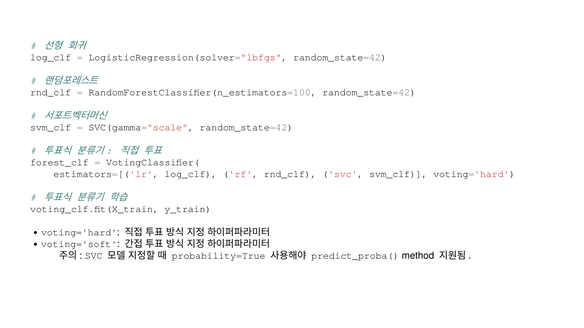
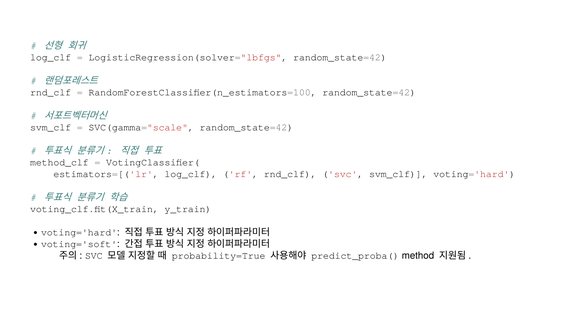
forest_clf: forest_clf -> method_clf
